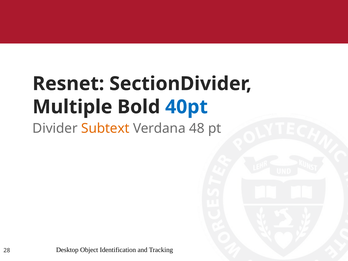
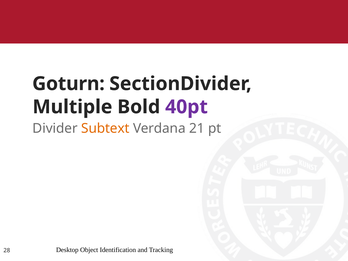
Resnet: Resnet -> Goturn
40pt colour: blue -> purple
48: 48 -> 21
